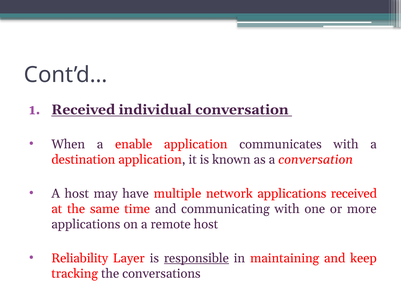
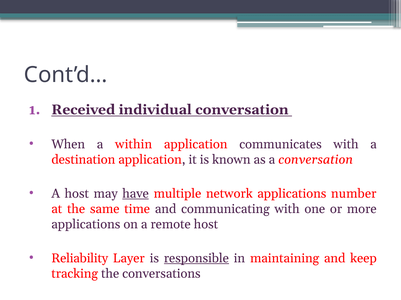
enable: enable -> within
have underline: none -> present
applications received: received -> number
